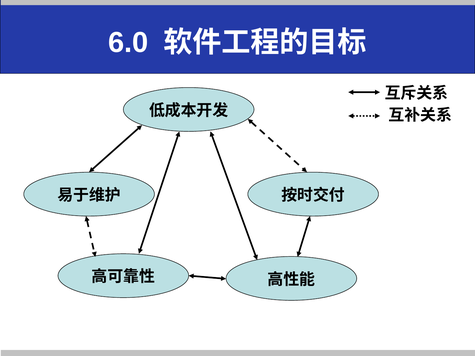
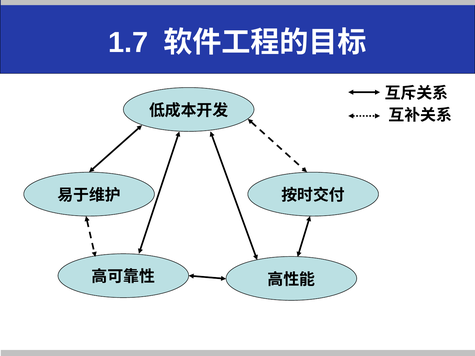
6.0: 6.0 -> 1.7
